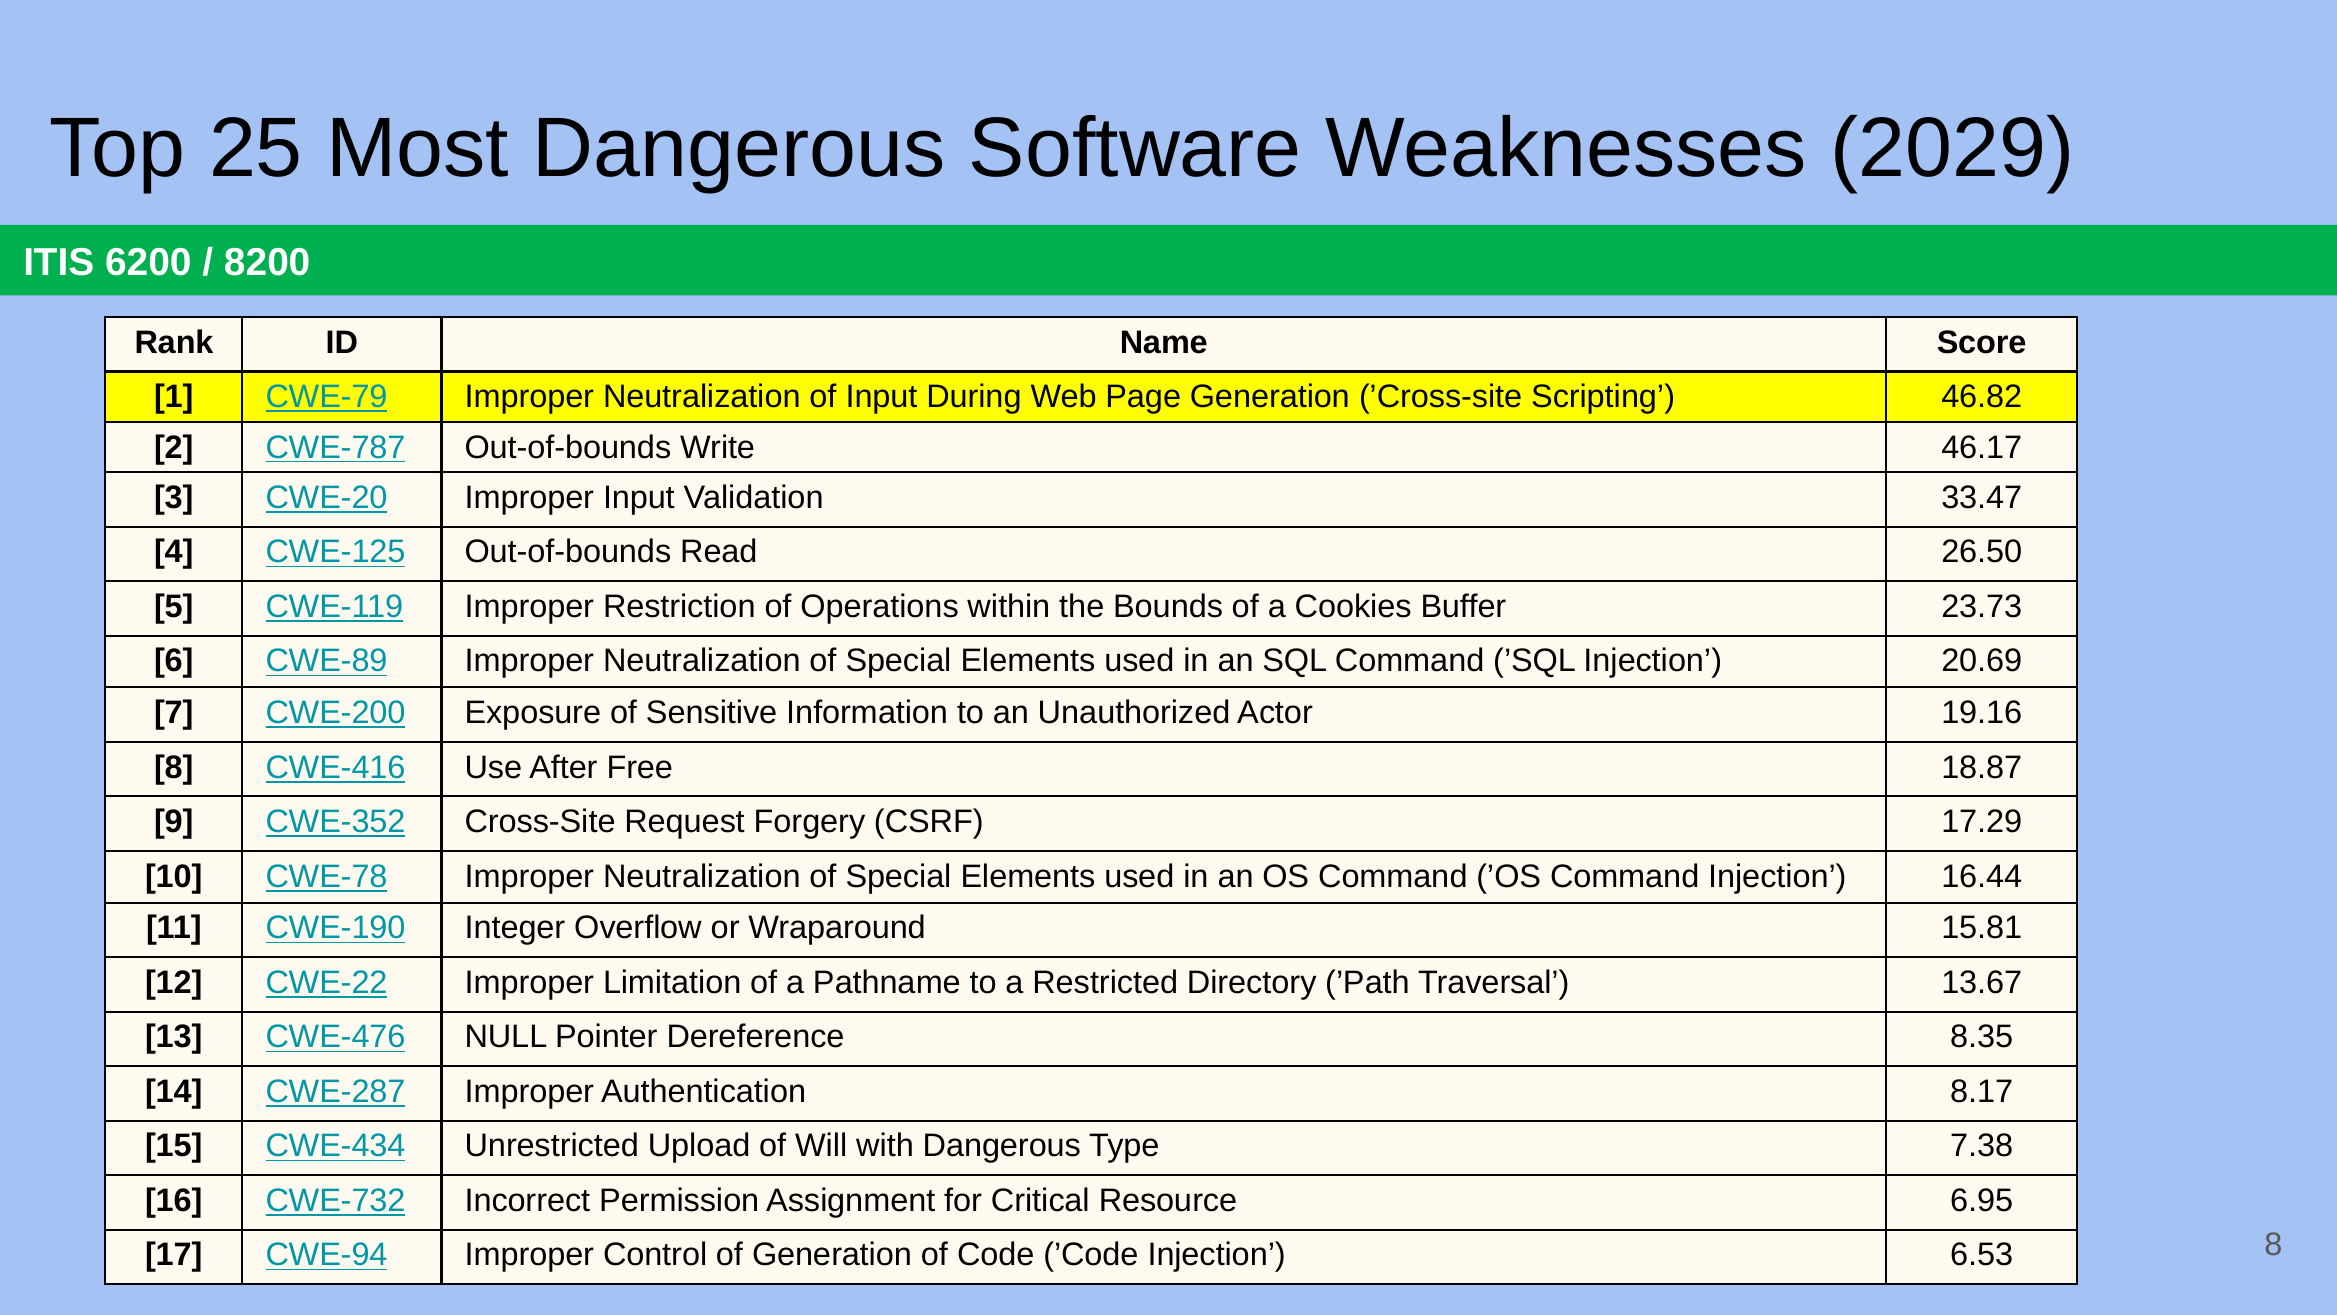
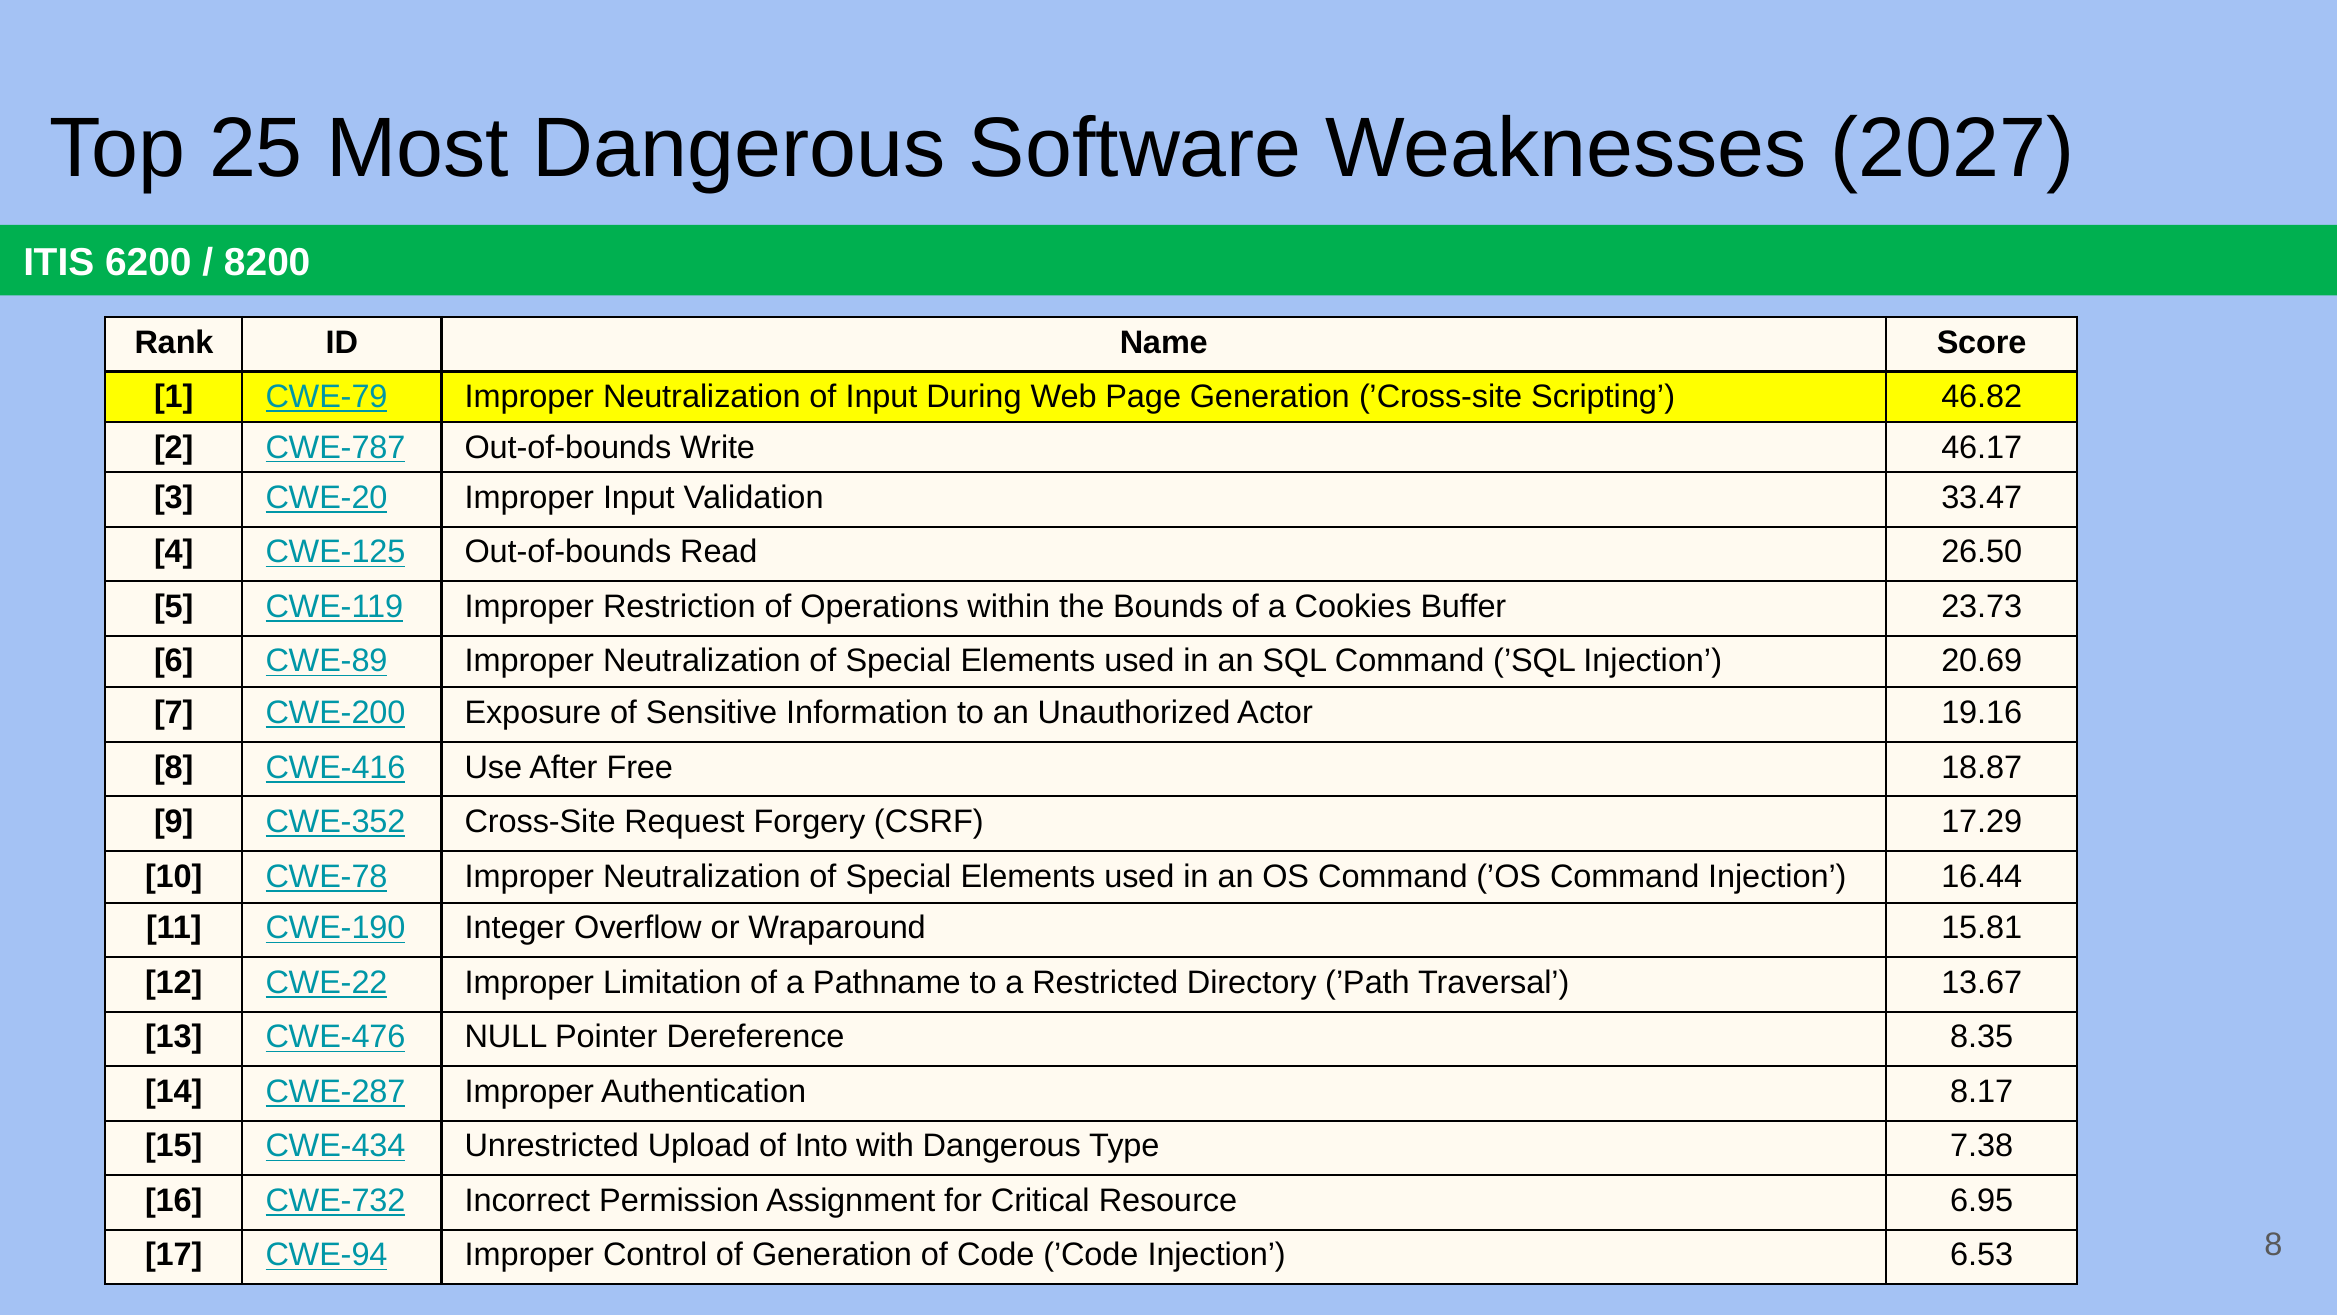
2029: 2029 -> 2027
Will: Will -> Into
